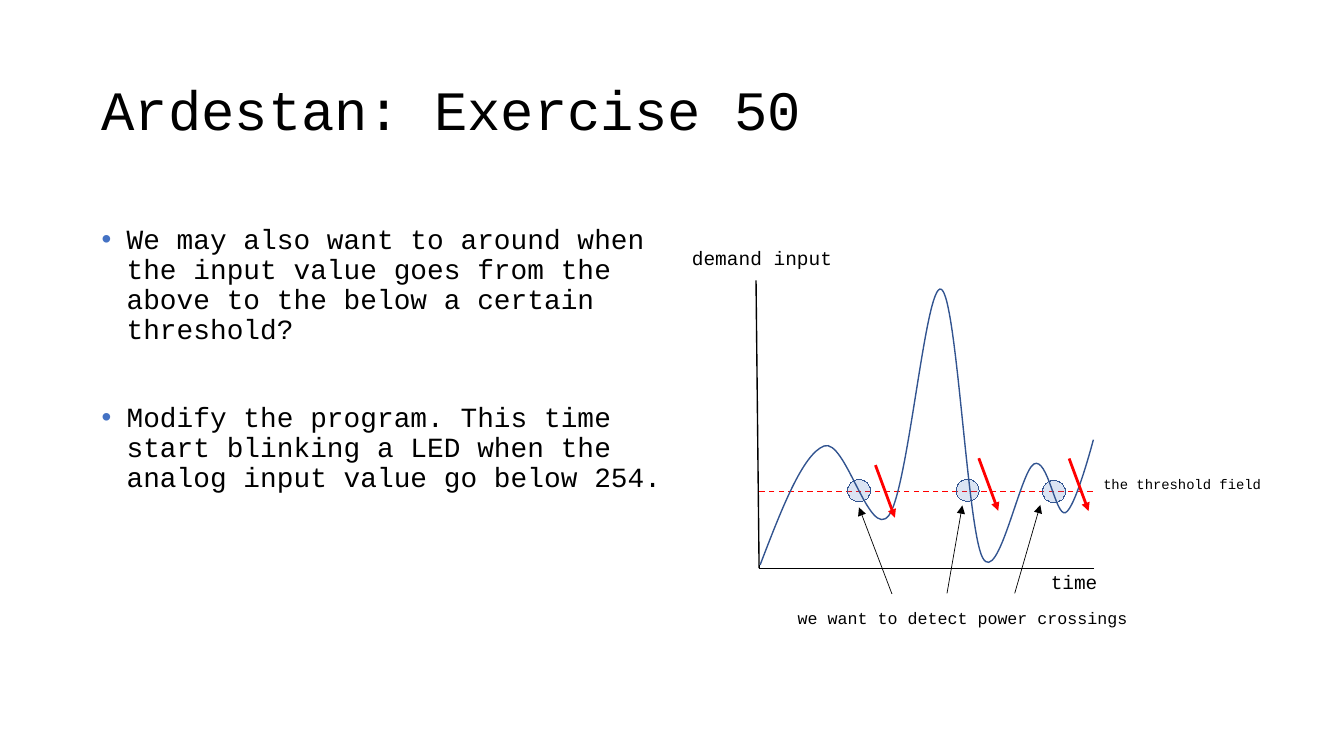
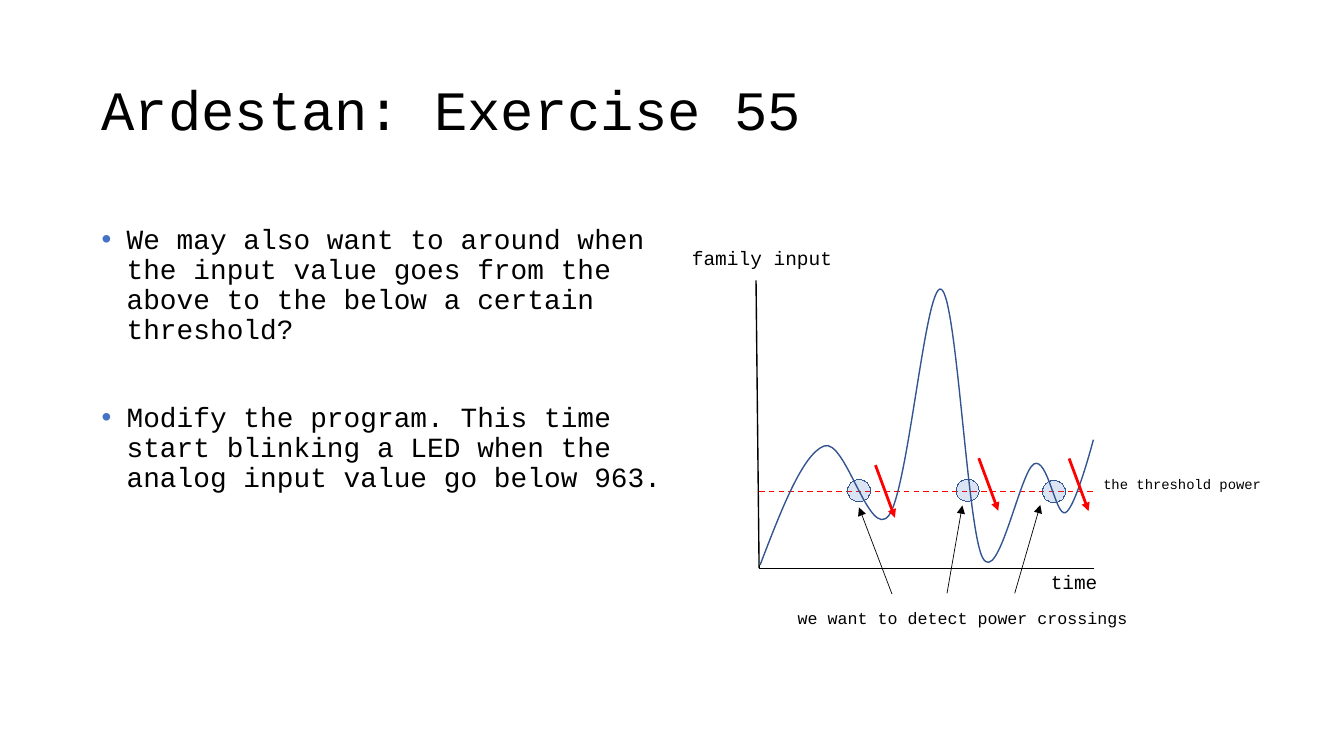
50: 50 -> 55
demand: demand -> family
254: 254 -> 963
threshold field: field -> power
